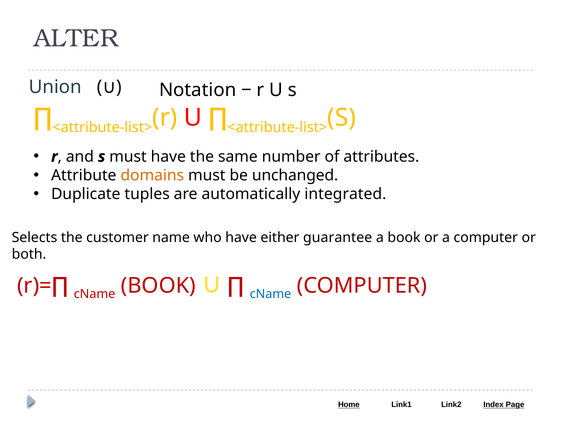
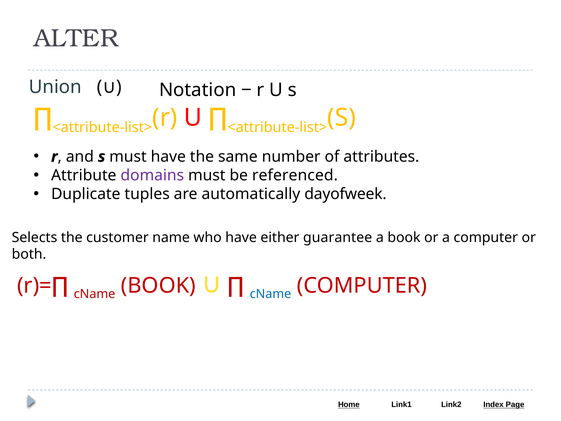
domains colour: orange -> purple
unchanged: unchanged -> referenced
integrated: integrated -> dayofweek
